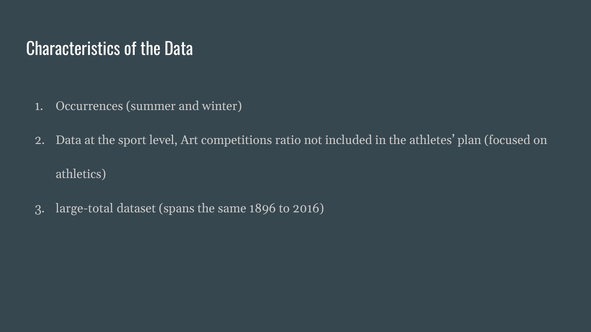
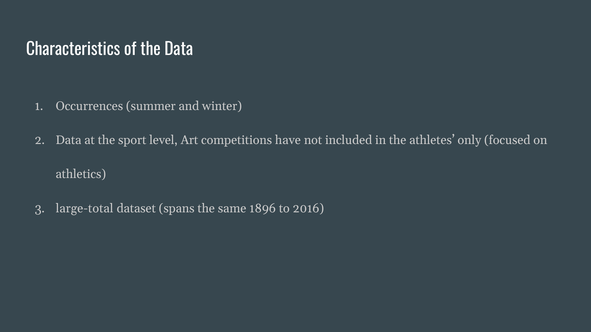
ratio: ratio -> have
plan: plan -> only
